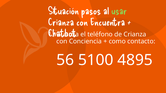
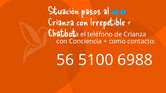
usar colour: light green -> light blue
Encuentra: Encuentra -> Irrepetible
4895: 4895 -> 6988
